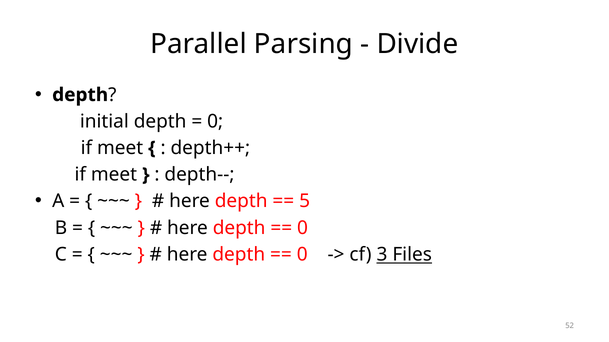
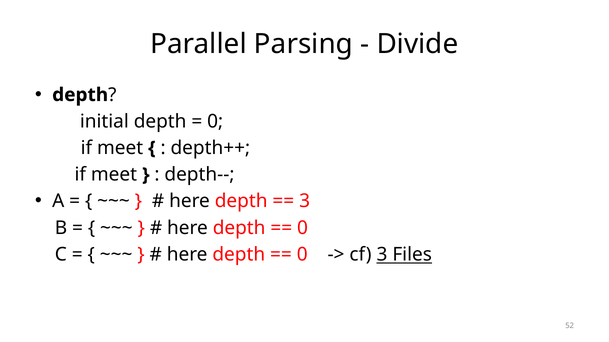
5 at (305, 202): 5 -> 3
